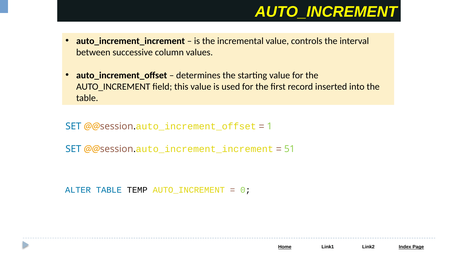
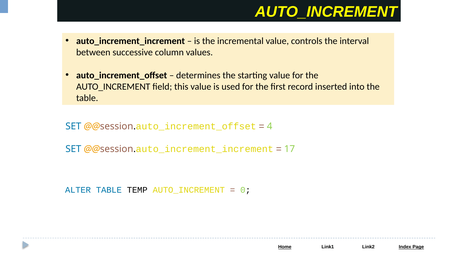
1: 1 -> 4
51: 51 -> 17
